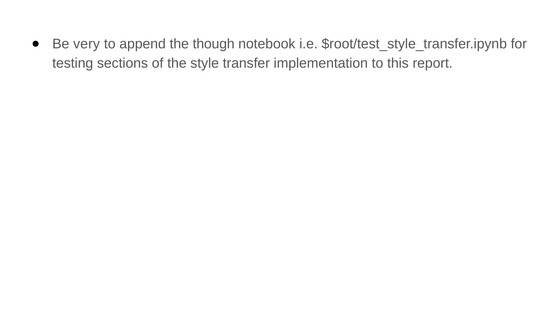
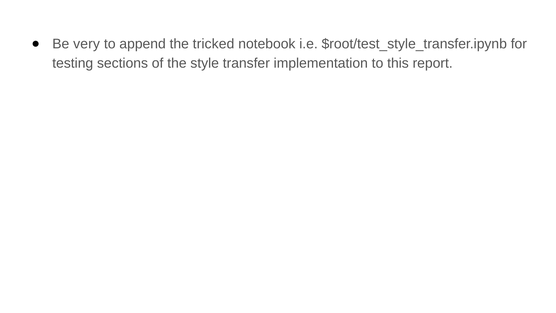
though: though -> tricked
